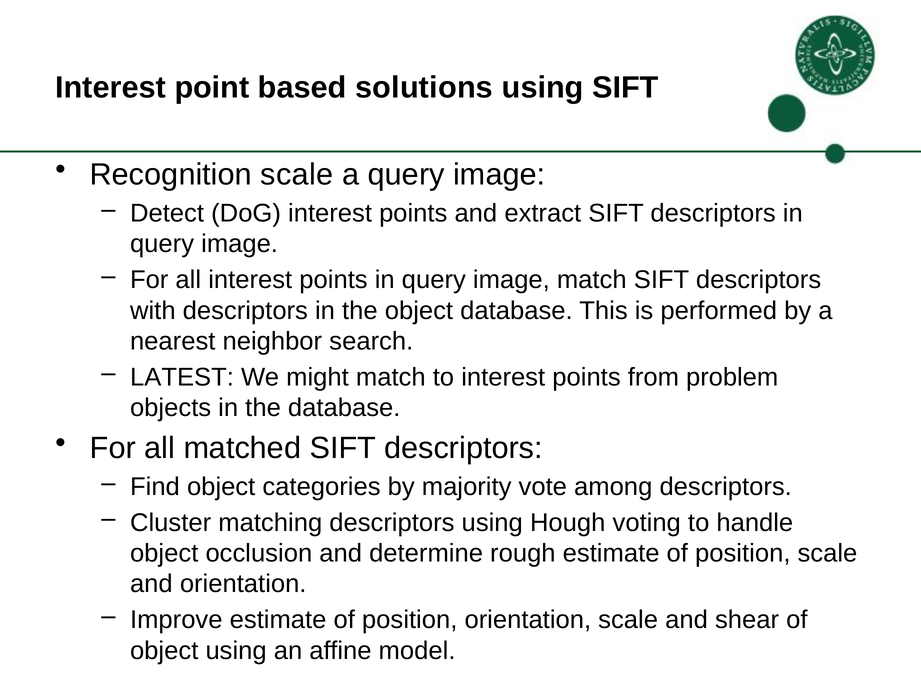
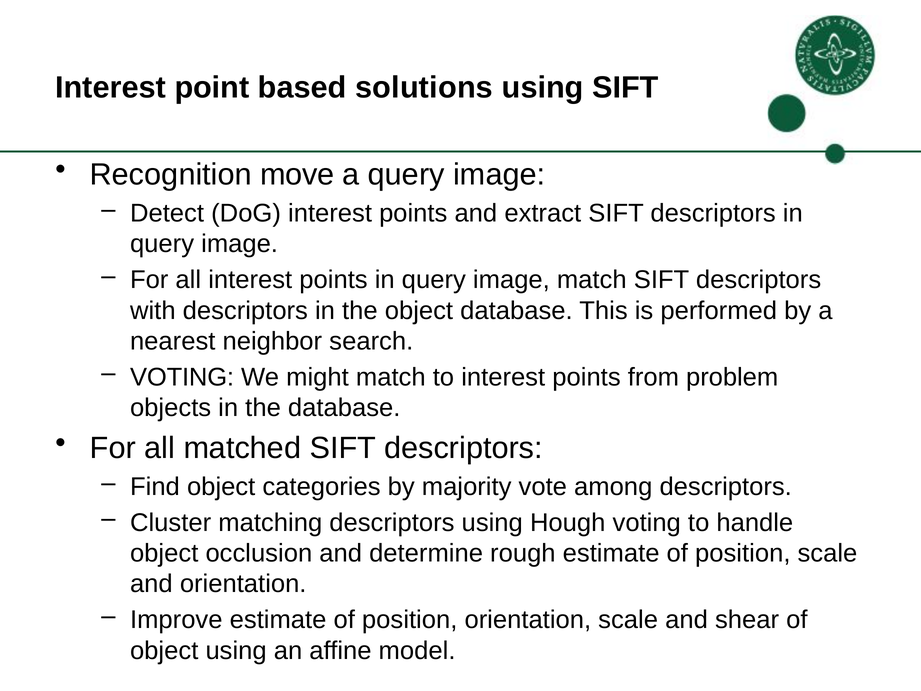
Recognition scale: scale -> move
LATEST at (182, 377): LATEST -> VOTING
